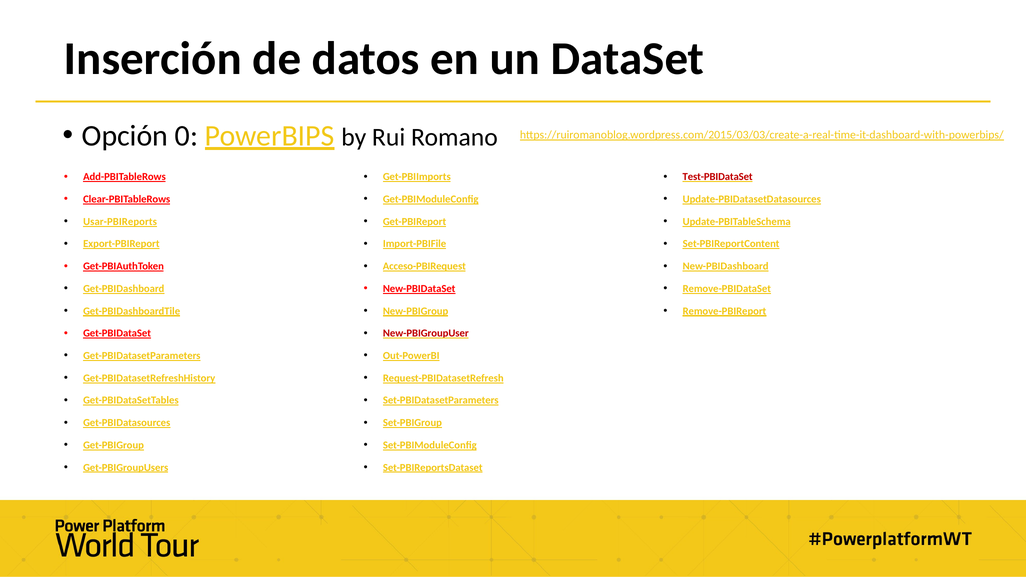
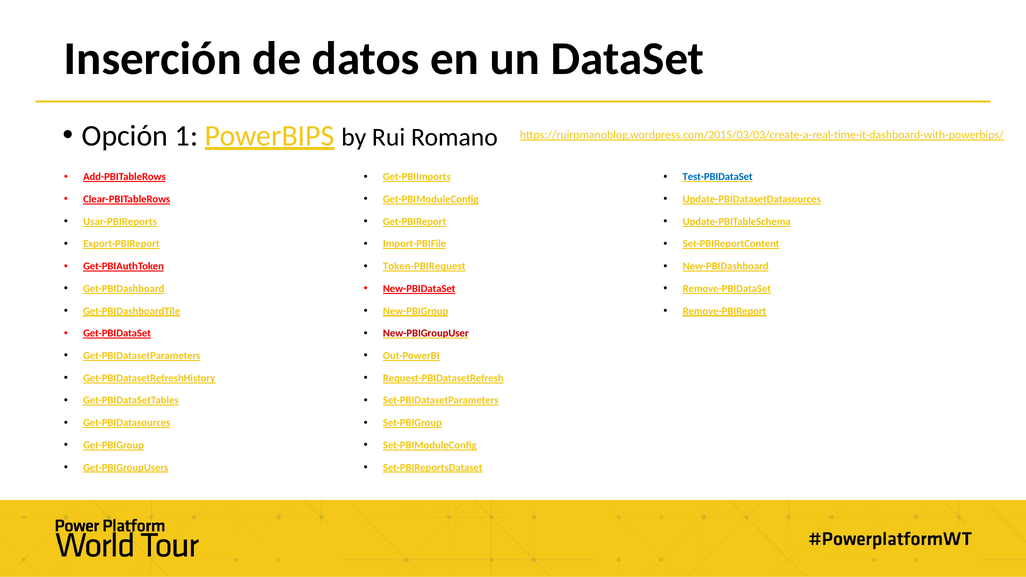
0: 0 -> 1
Test-PBIDataSet colour: red -> blue
Acceso-PBIRequest: Acceso-PBIRequest -> Token-PBIRequest
